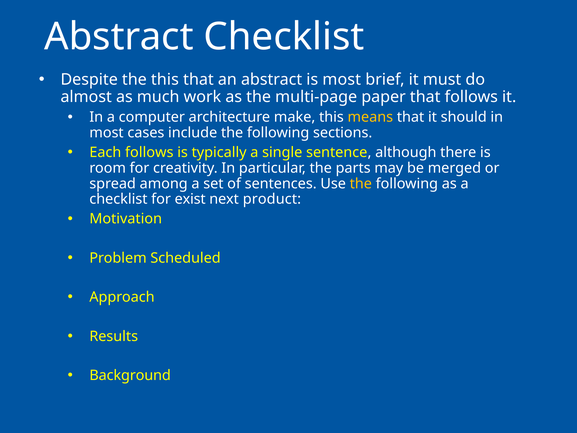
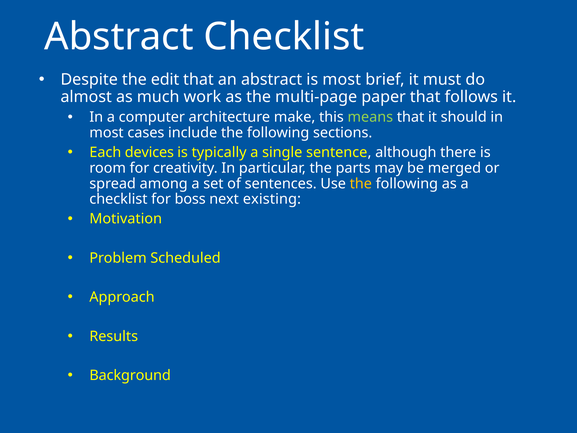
the this: this -> edit
means colour: yellow -> light green
Each follows: follows -> devices
exist: exist -> boss
product: product -> existing
